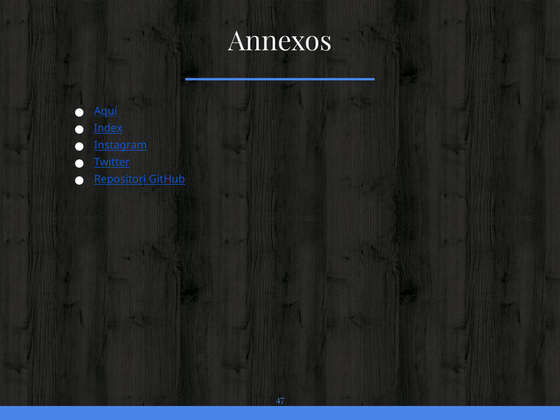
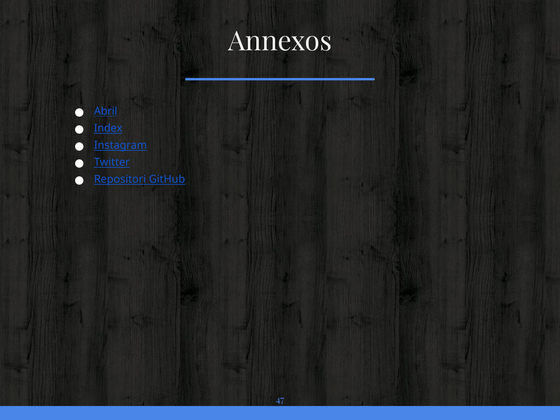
Aquí: Aquí -> Abril
